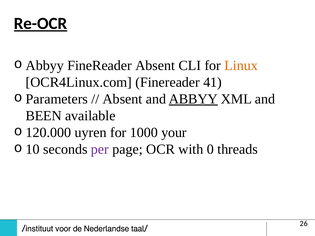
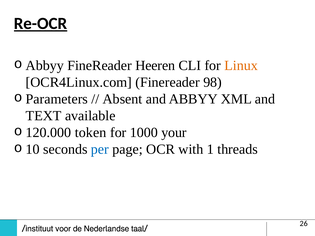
FineReader Absent: Absent -> Heeren
41: 41 -> 98
ABBYY underline: present -> none
BEEN: BEEN -> TEXT
uyren: uyren -> token
per colour: purple -> blue
0: 0 -> 1
